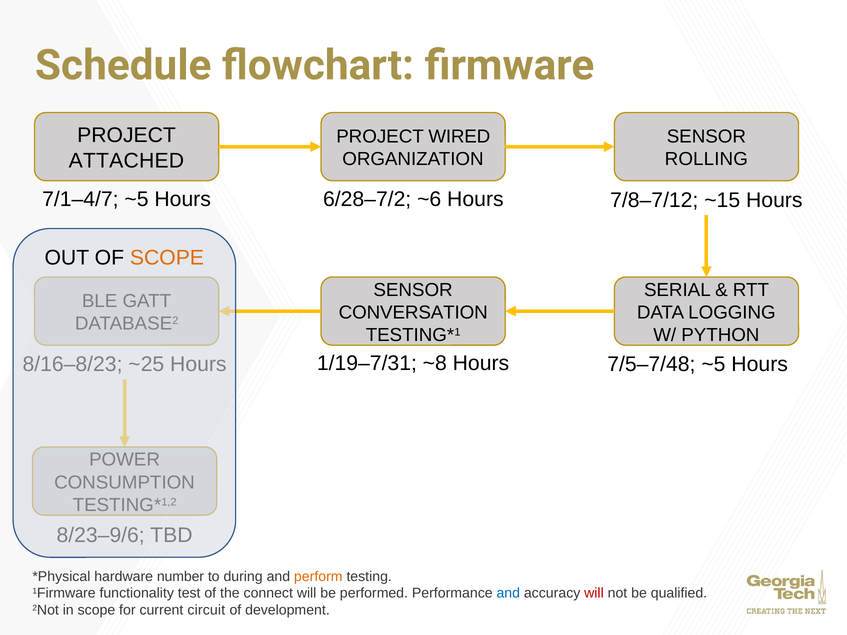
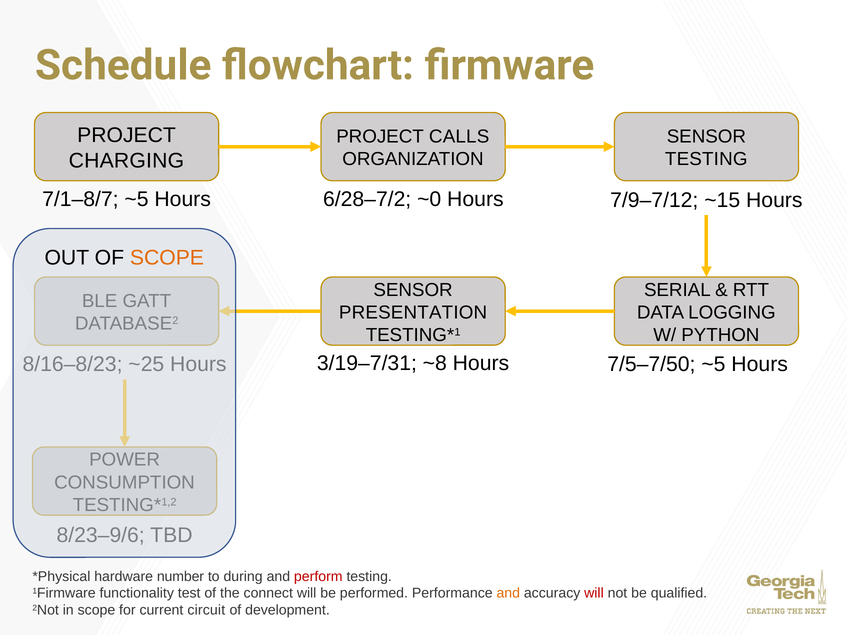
WIRED: WIRED -> CALLS
ROLLING at (706, 159): ROLLING -> TESTING
ATTACHED: ATTACHED -> CHARGING
7/1–4/7: 7/1–4/7 -> 7/1–8/7
~6: ~6 -> ~0
7/8–7/12: 7/8–7/12 -> 7/9–7/12
CONVERSATION: CONVERSATION -> PRESENTATION
1/19–7/31: 1/19–7/31 -> 3/19–7/31
7/5–7/48: 7/5–7/48 -> 7/5–7/50
perform colour: orange -> red
and at (508, 594) colour: blue -> orange
